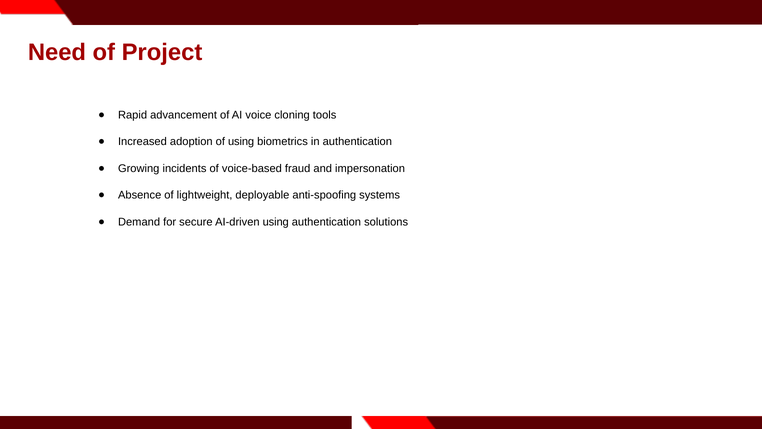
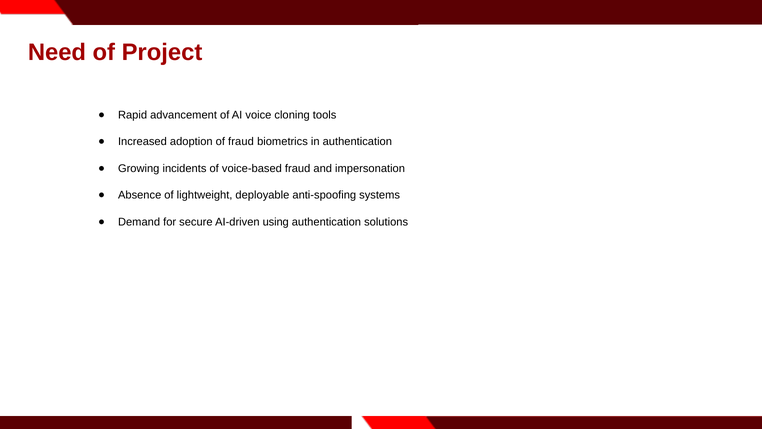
of using: using -> fraud
